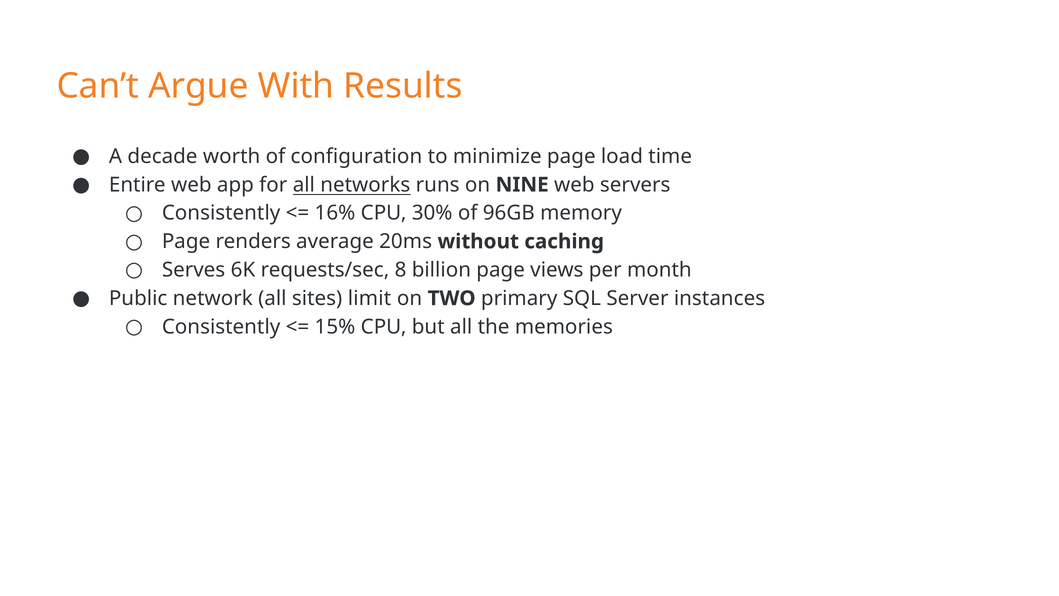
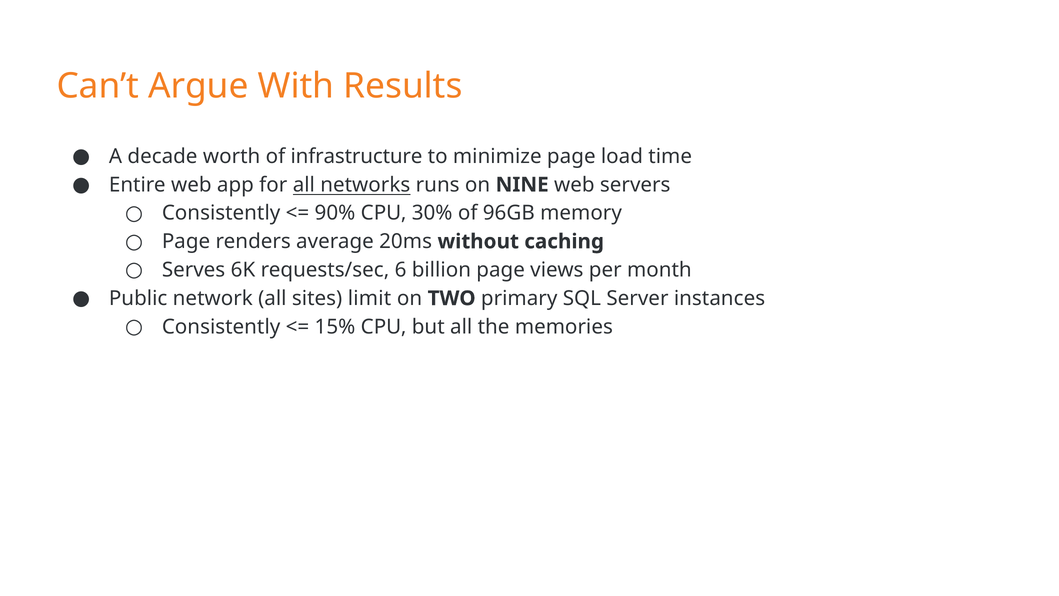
configuration: configuration -> infrastructure
16%: 16% -> 90%
8: 8 -> 6
